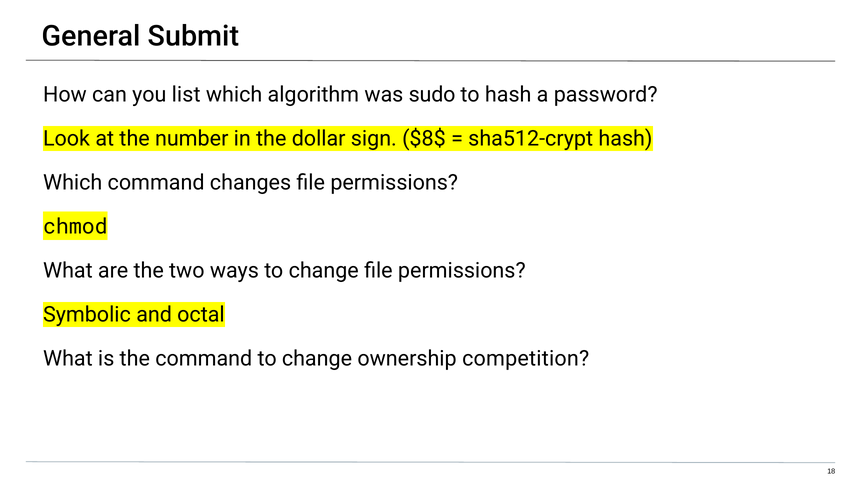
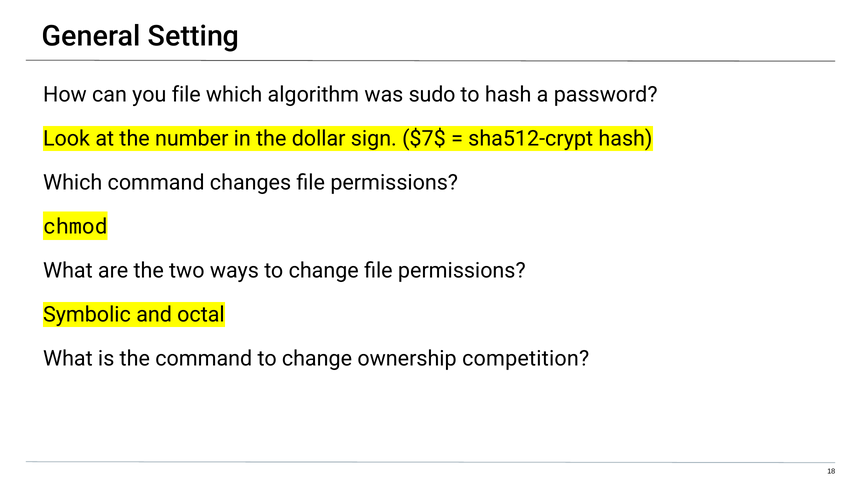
Submit: Submit -> Setting
you list: list -> file
$8$: $8$ -> $7$
